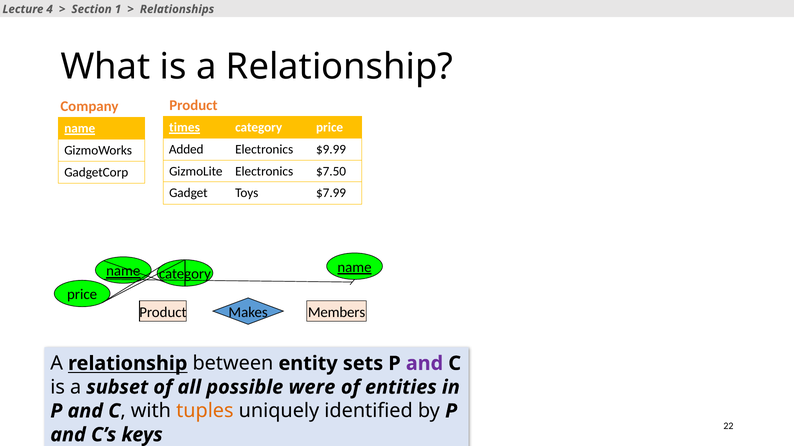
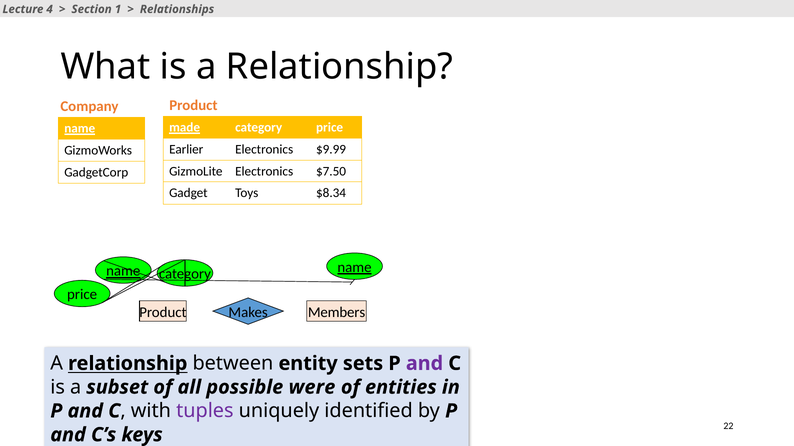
times: times -> made
Added: Added -> Earlier
$7.99: $7.99 -> $8.34
tuples colour: orange -> purple
